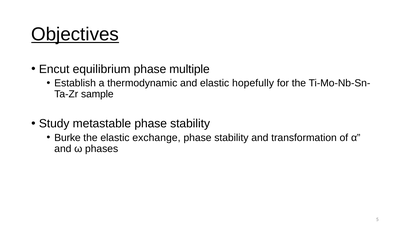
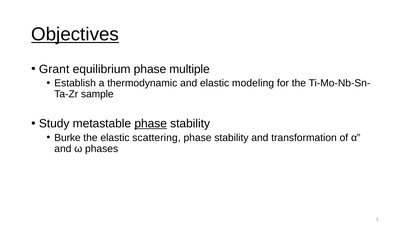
Encut: Encut -> Grant
hopefully: hopefully -> modeling
phase at (151, 124) underline: none -> present
exchange: exchange -> scattering
